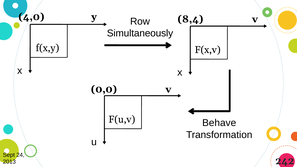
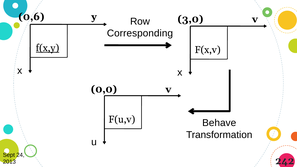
4,0: 4,0 -> 0,6
8,4: 8,4 -> 3,0
Simultaneously: Simultaneously -> Corresponding
f(x,y underline: none -> present
